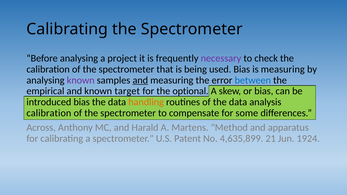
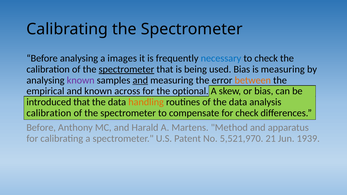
project: project -> images
necessary colour: purple -> blue
spectrometer at (126, 69) underline: none -> present
between colour: blue -> orange
target: target -> across
introduced bias: bias -> that
for some: some -> check
Across at (41, 128): Across -> Before
4,635,899: 4,635,899 -> 5,521,970
1924: 1924 -> 1939
